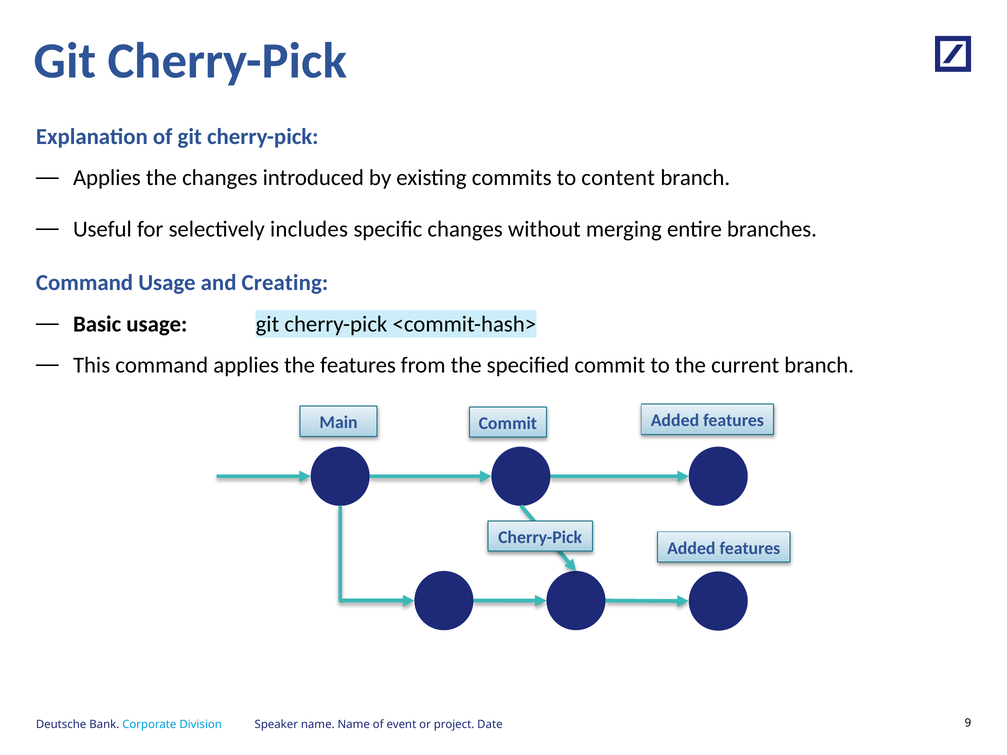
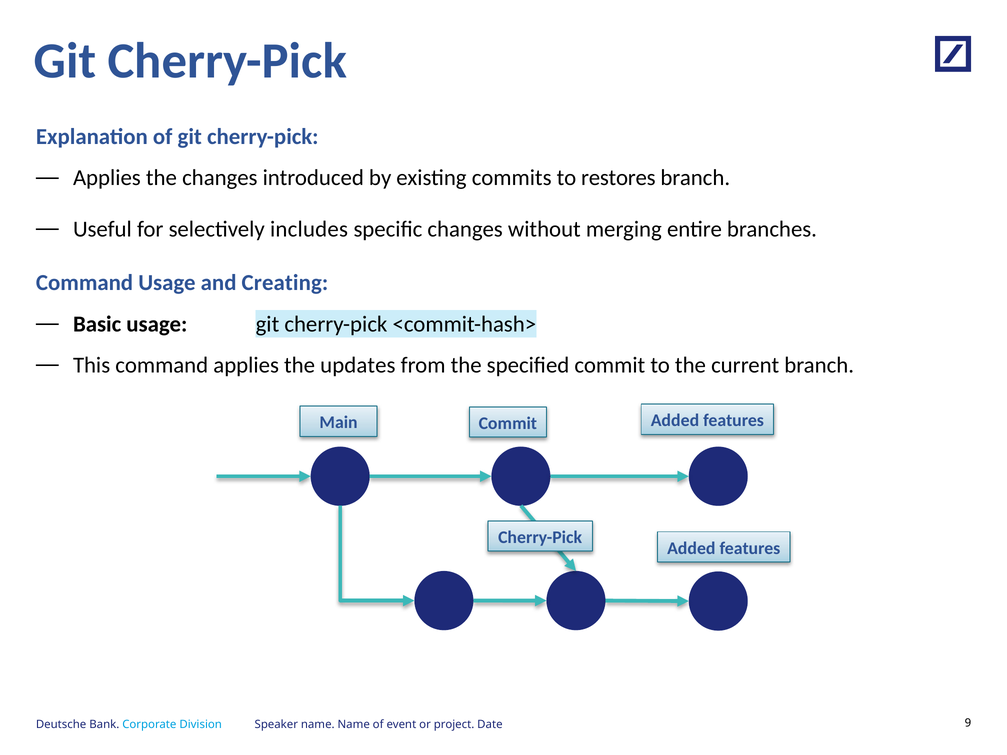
content: content -> restores
the features: features -> updates
